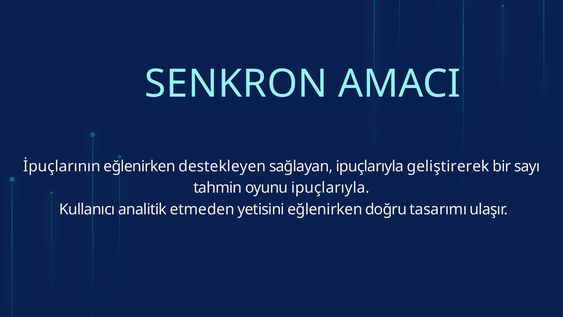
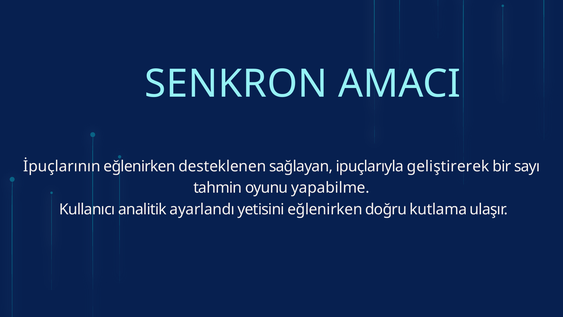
destekleyen: destekleyen -> desteklenen
oyunu ipuçlarıyla: ipuçlarıyla -> yapabilme
etmeden: etmeden -> ayarlandı
tasarımı: tasarımı -> kutlama
